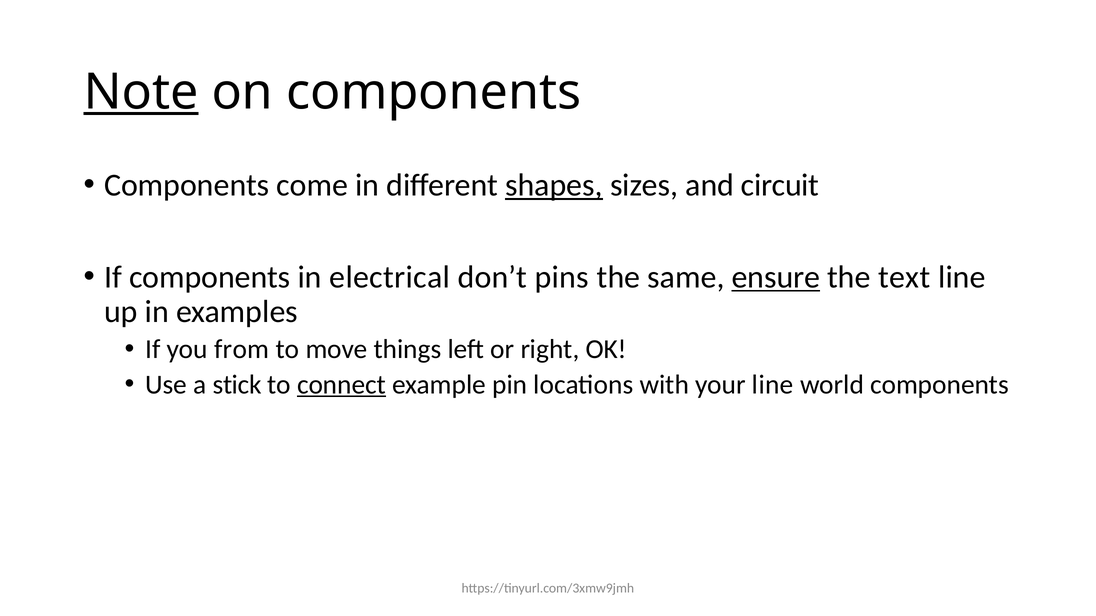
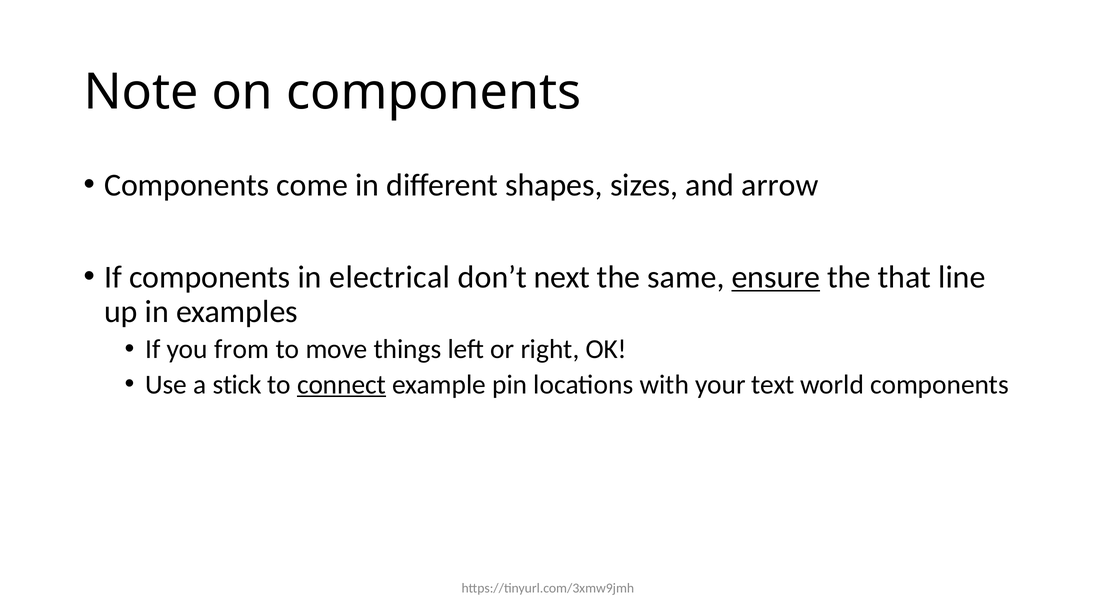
Note underline: present -> none
shapes underline: present -> none
circuit: circuit -> arrow
pins: pins -> next
text: text -> that
your line: line -> text
